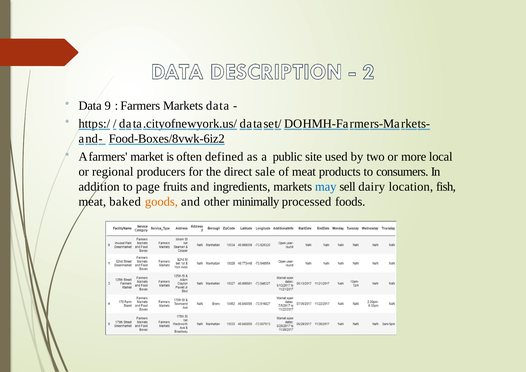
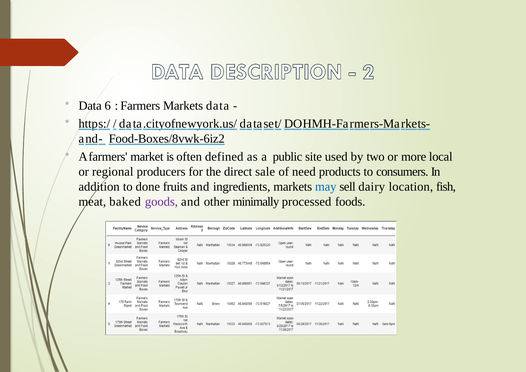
9: 9 -> 6
of meat: meat -> need
page: page -> done
goods colour: orange -> purple
